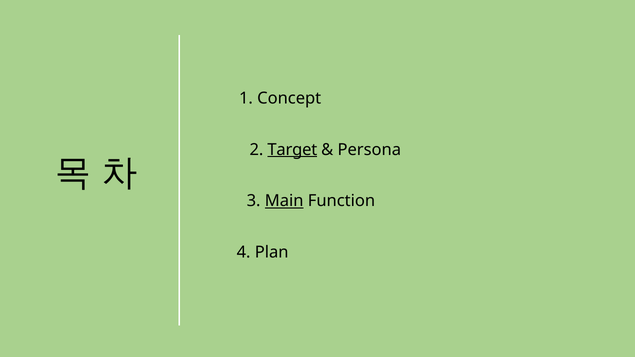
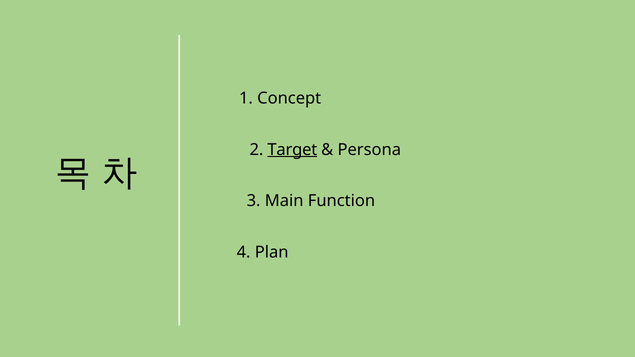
Main underline: present -> none
